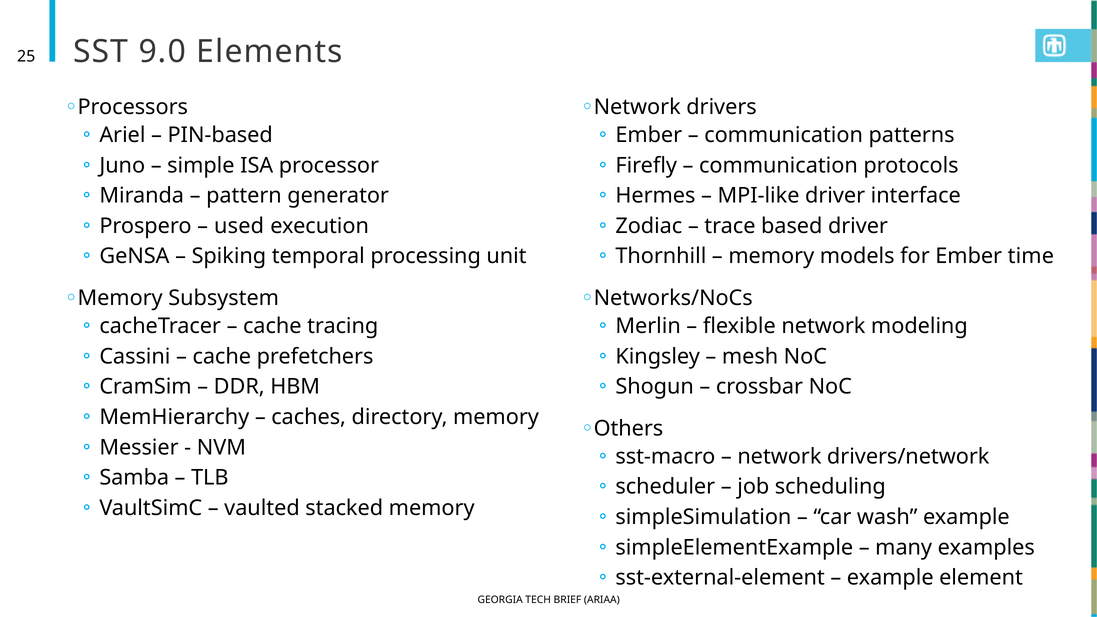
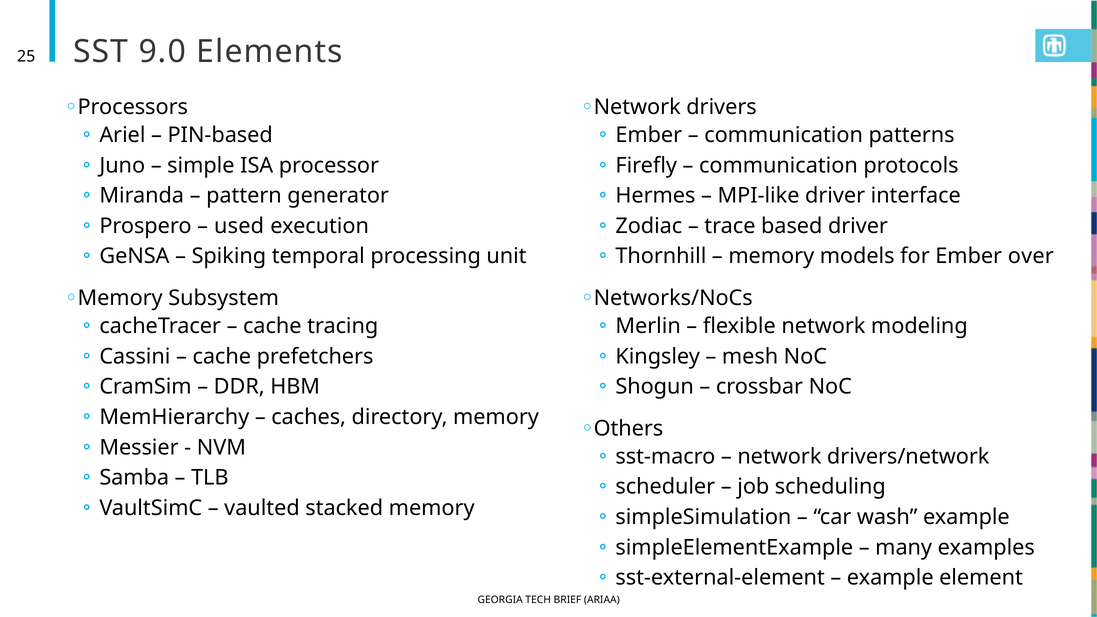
time: time -> over
